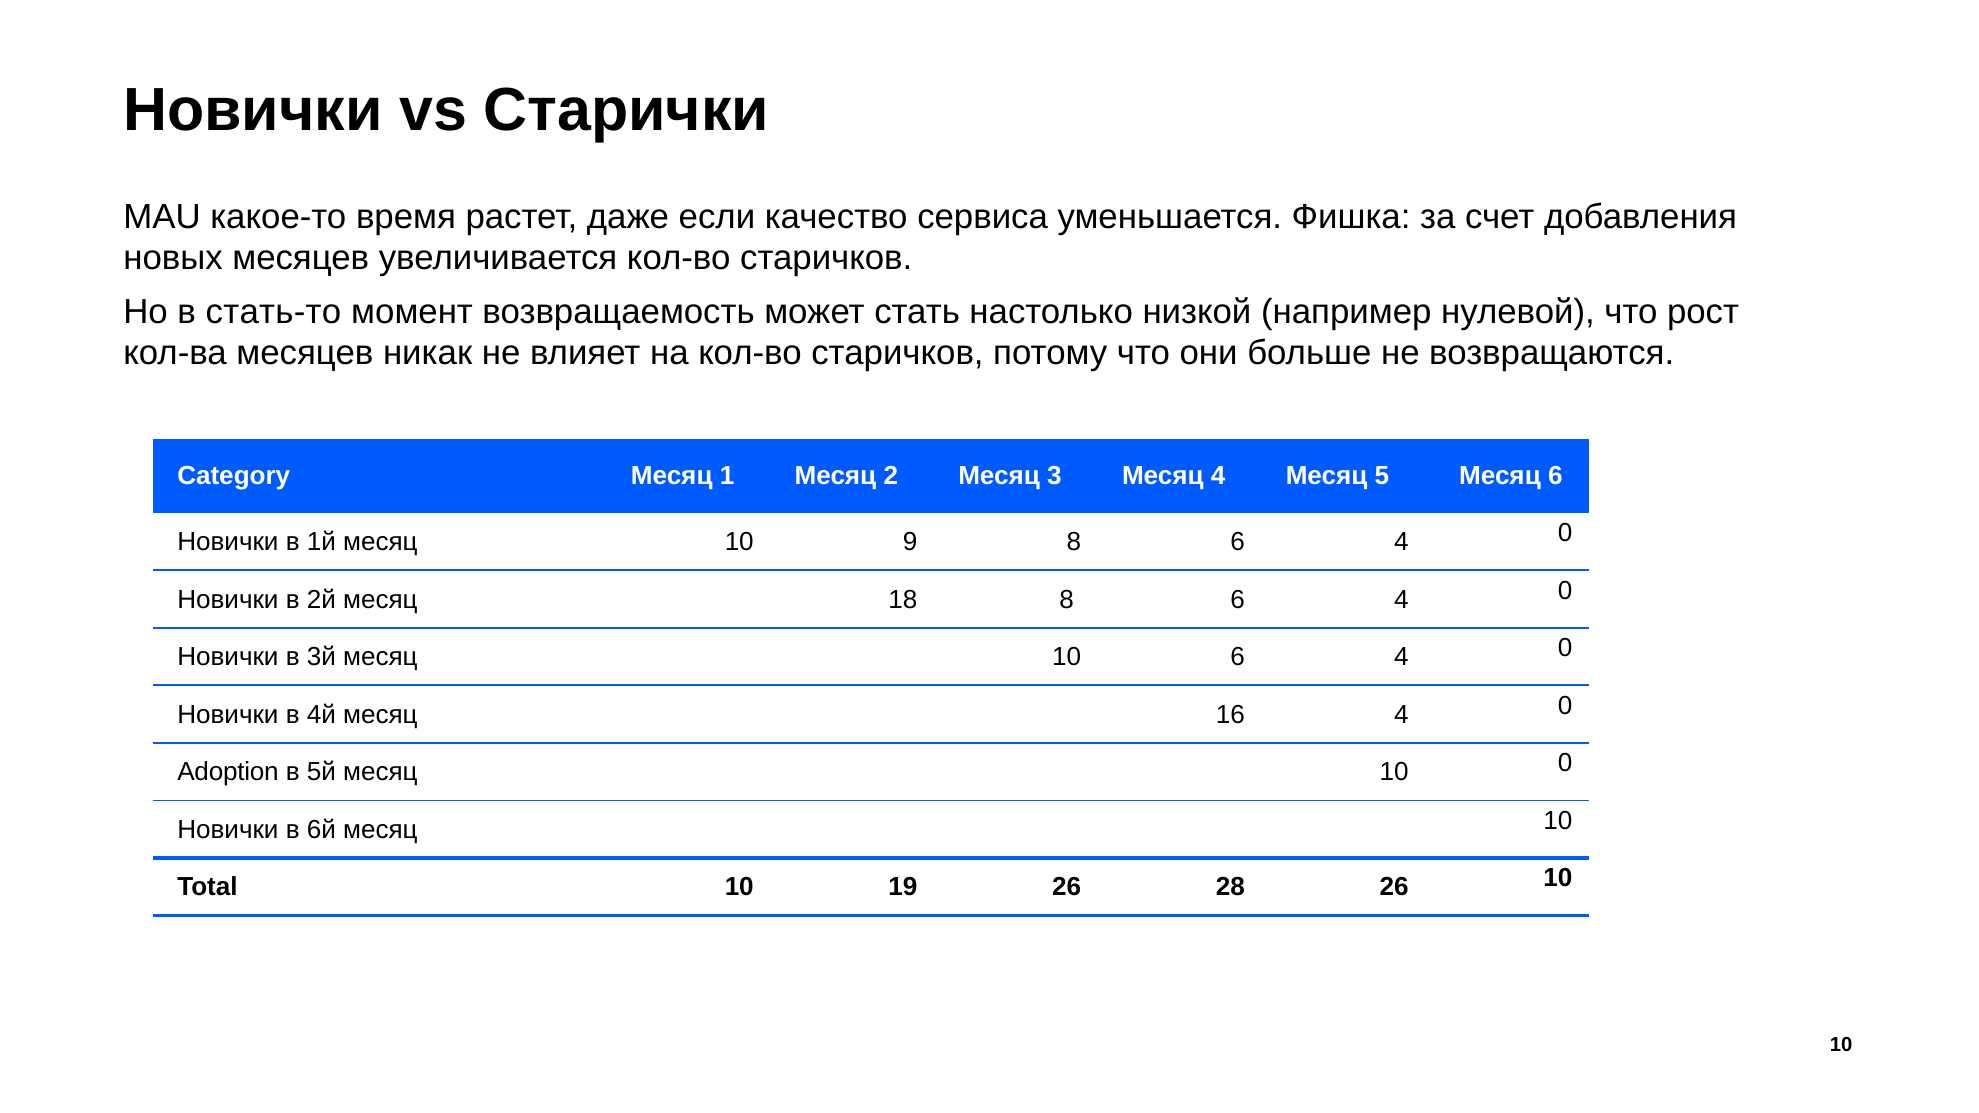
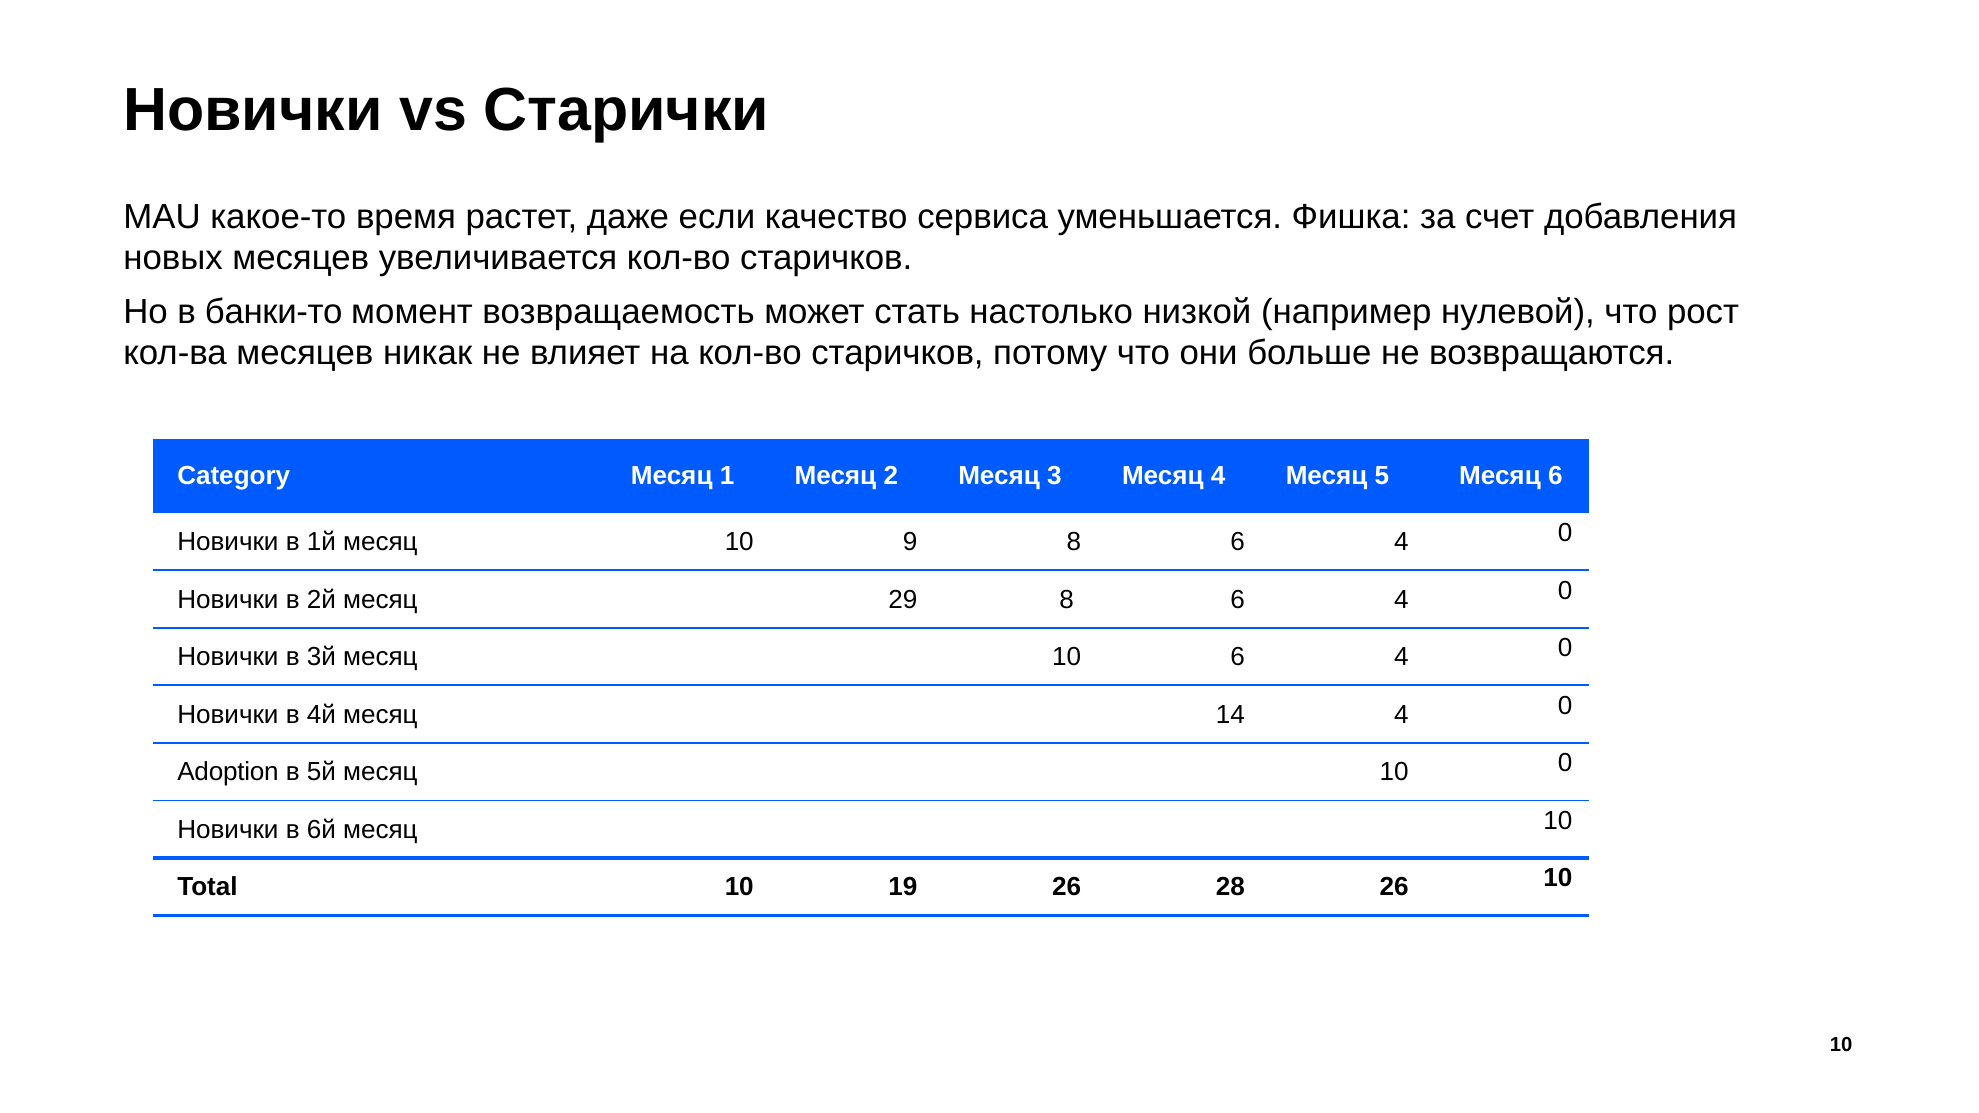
стать-то: стать-то -> банки-то
18: 18 -> 29
16: 16 -> 14
